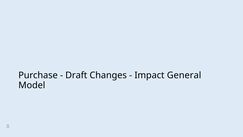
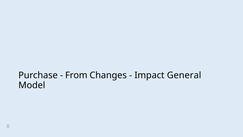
Draft: Draft -> From
